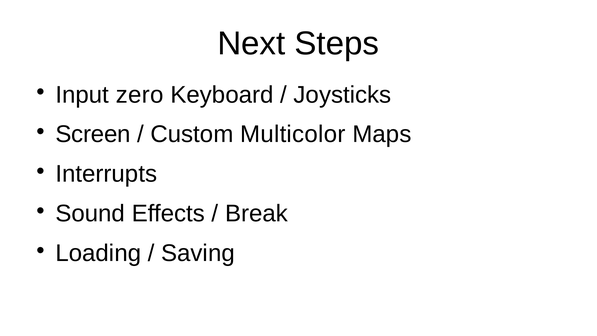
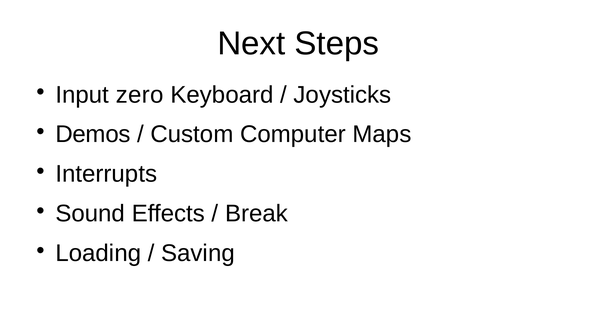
Screen: Screen -> Demos
Multicolor: Multicolor -> Computer
